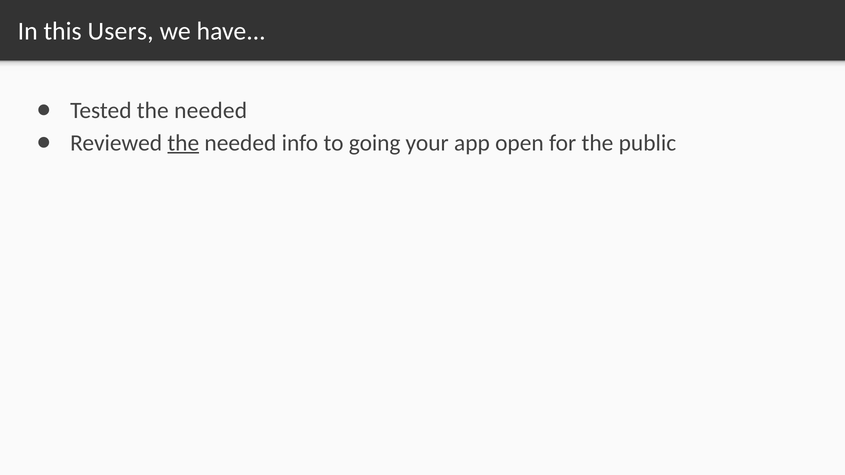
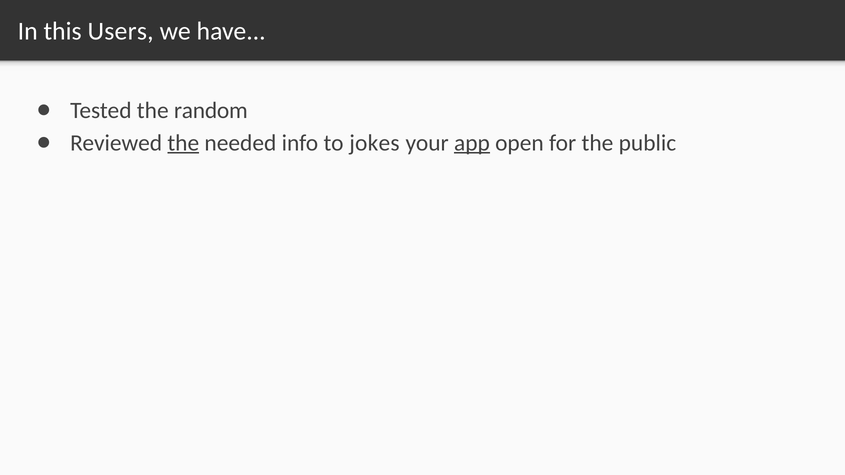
Tested the needed: needed -> random
going: going -> jokes
app underline: none -> present
